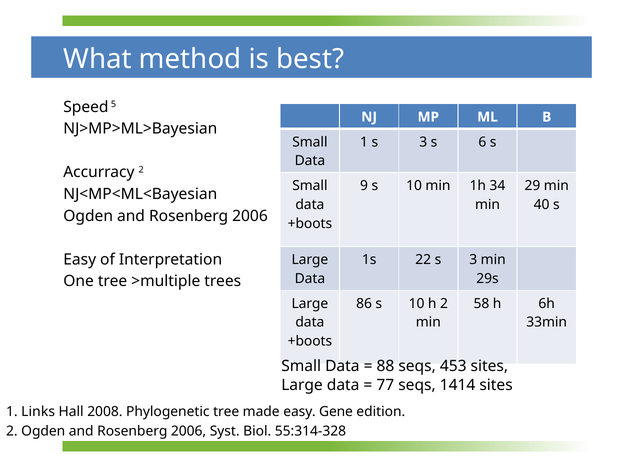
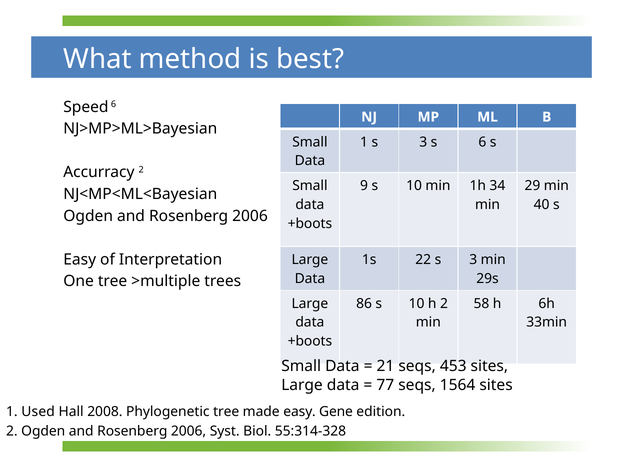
Speed 5: 5 -> 6
88: 88 -> 21
1414: 1414 -> 1564
Links: Links -> Used
